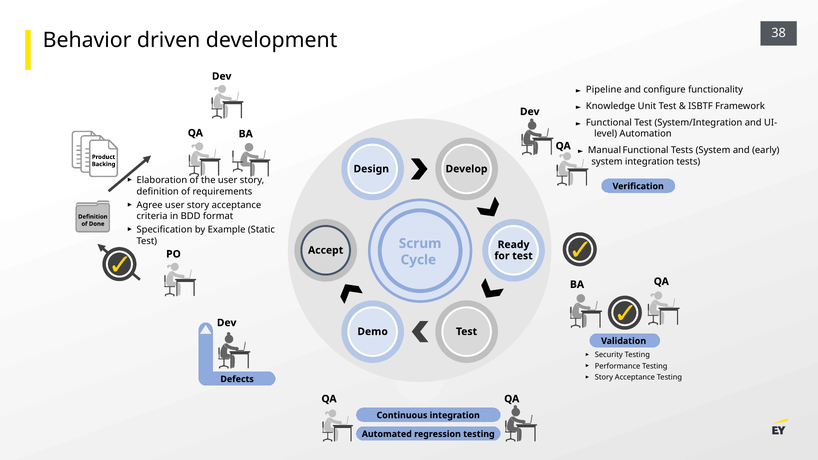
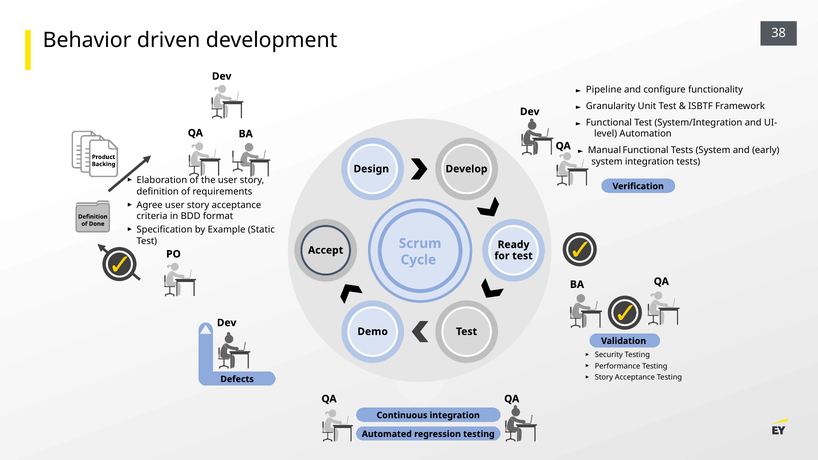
Knowledge: Knowledge -> Granularity
